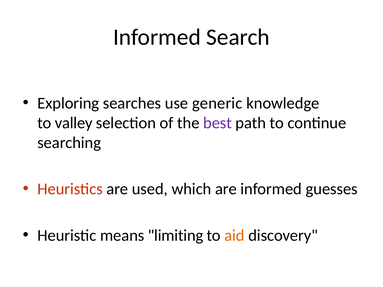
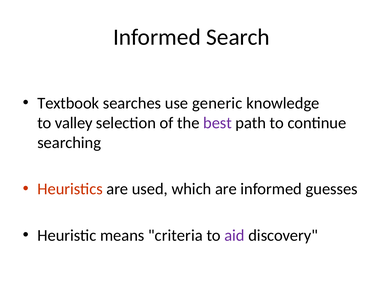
Exploring: Exploring -> Textbook
limiting: limiting -> criteria
aid colour: orange -> purple
